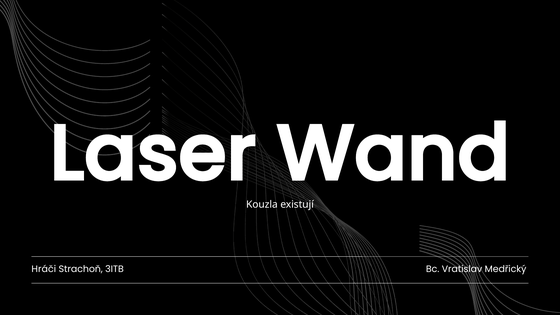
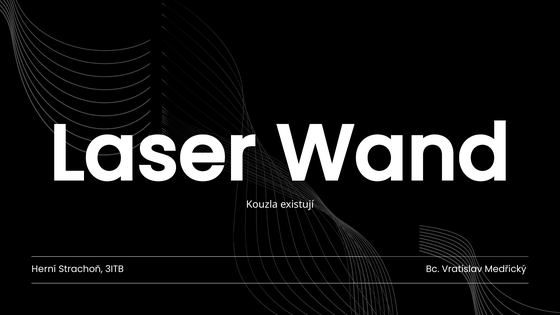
Hráči: Hráči -> Herní
